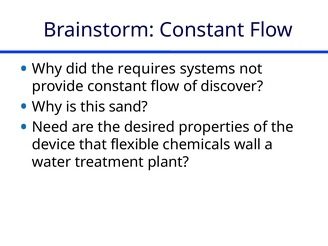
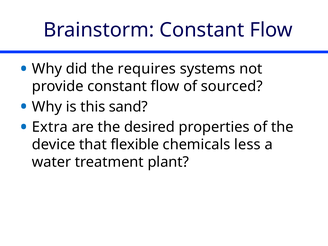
discover: discover -> sourced
Need: Need -> Extra
wall: wall -> less
